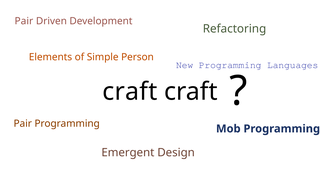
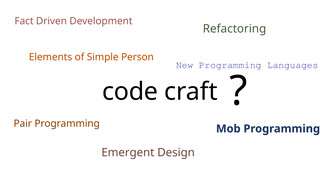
Pair at (24, 21): Pair -> Fact
craft at (130, 92): craft -> code
